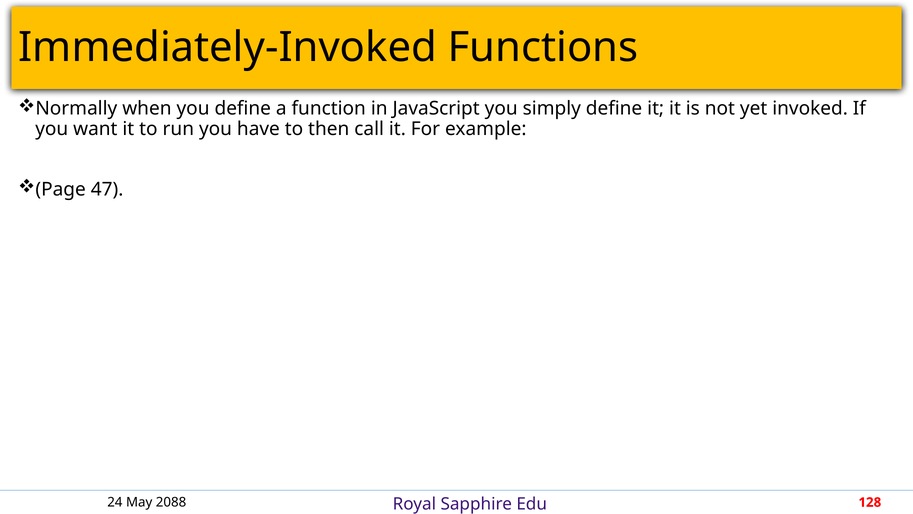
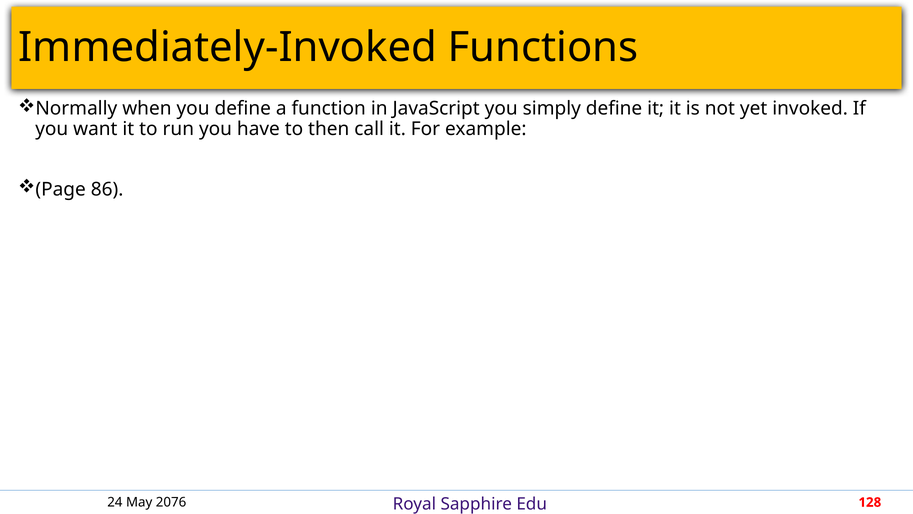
47: 47 -> 86
2088: 2088 -> 2076
